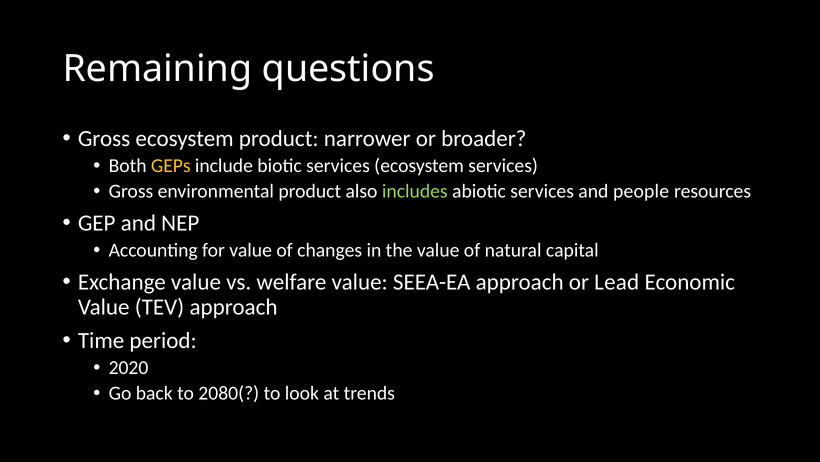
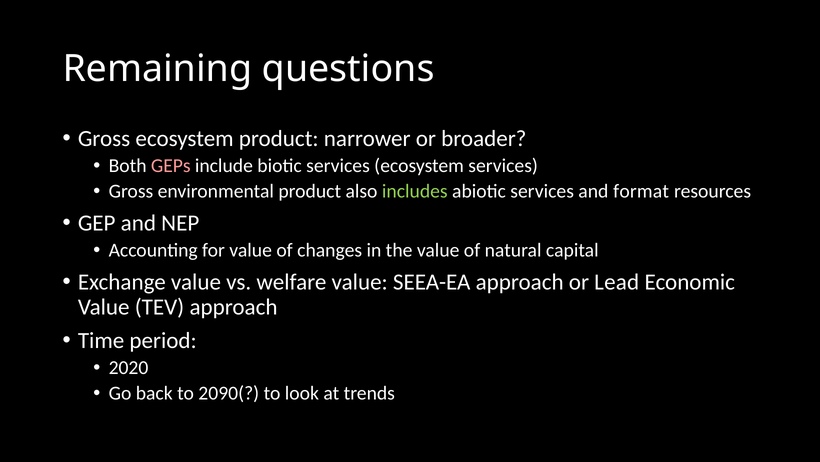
GEPs colour: yellow -> pink
people: people -> format
2080(: 2080( -> 2090(
